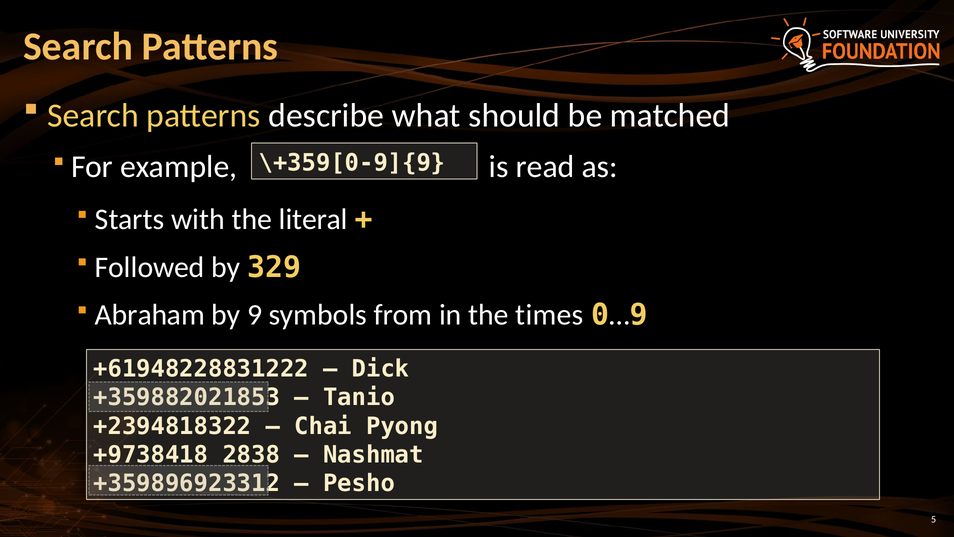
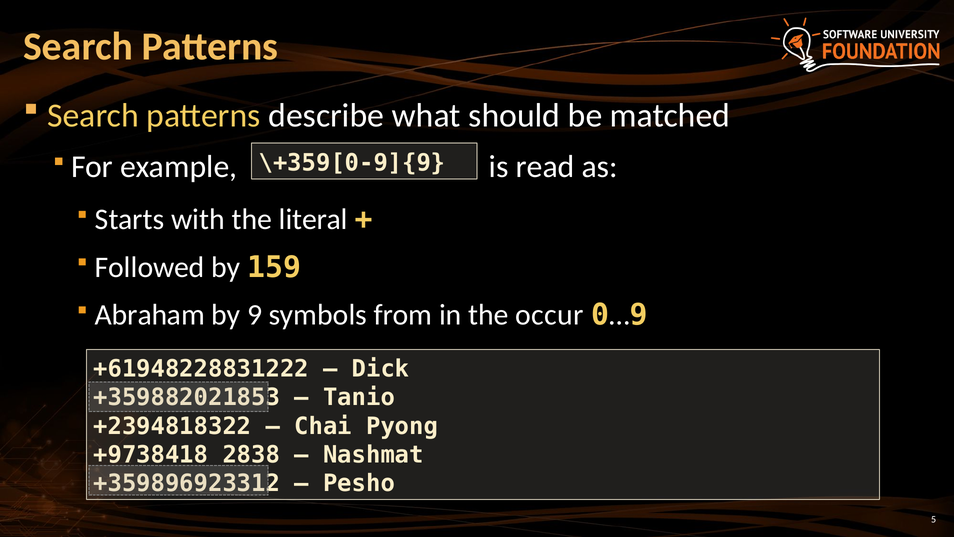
329: 329 -> 159
times: times -> occur
